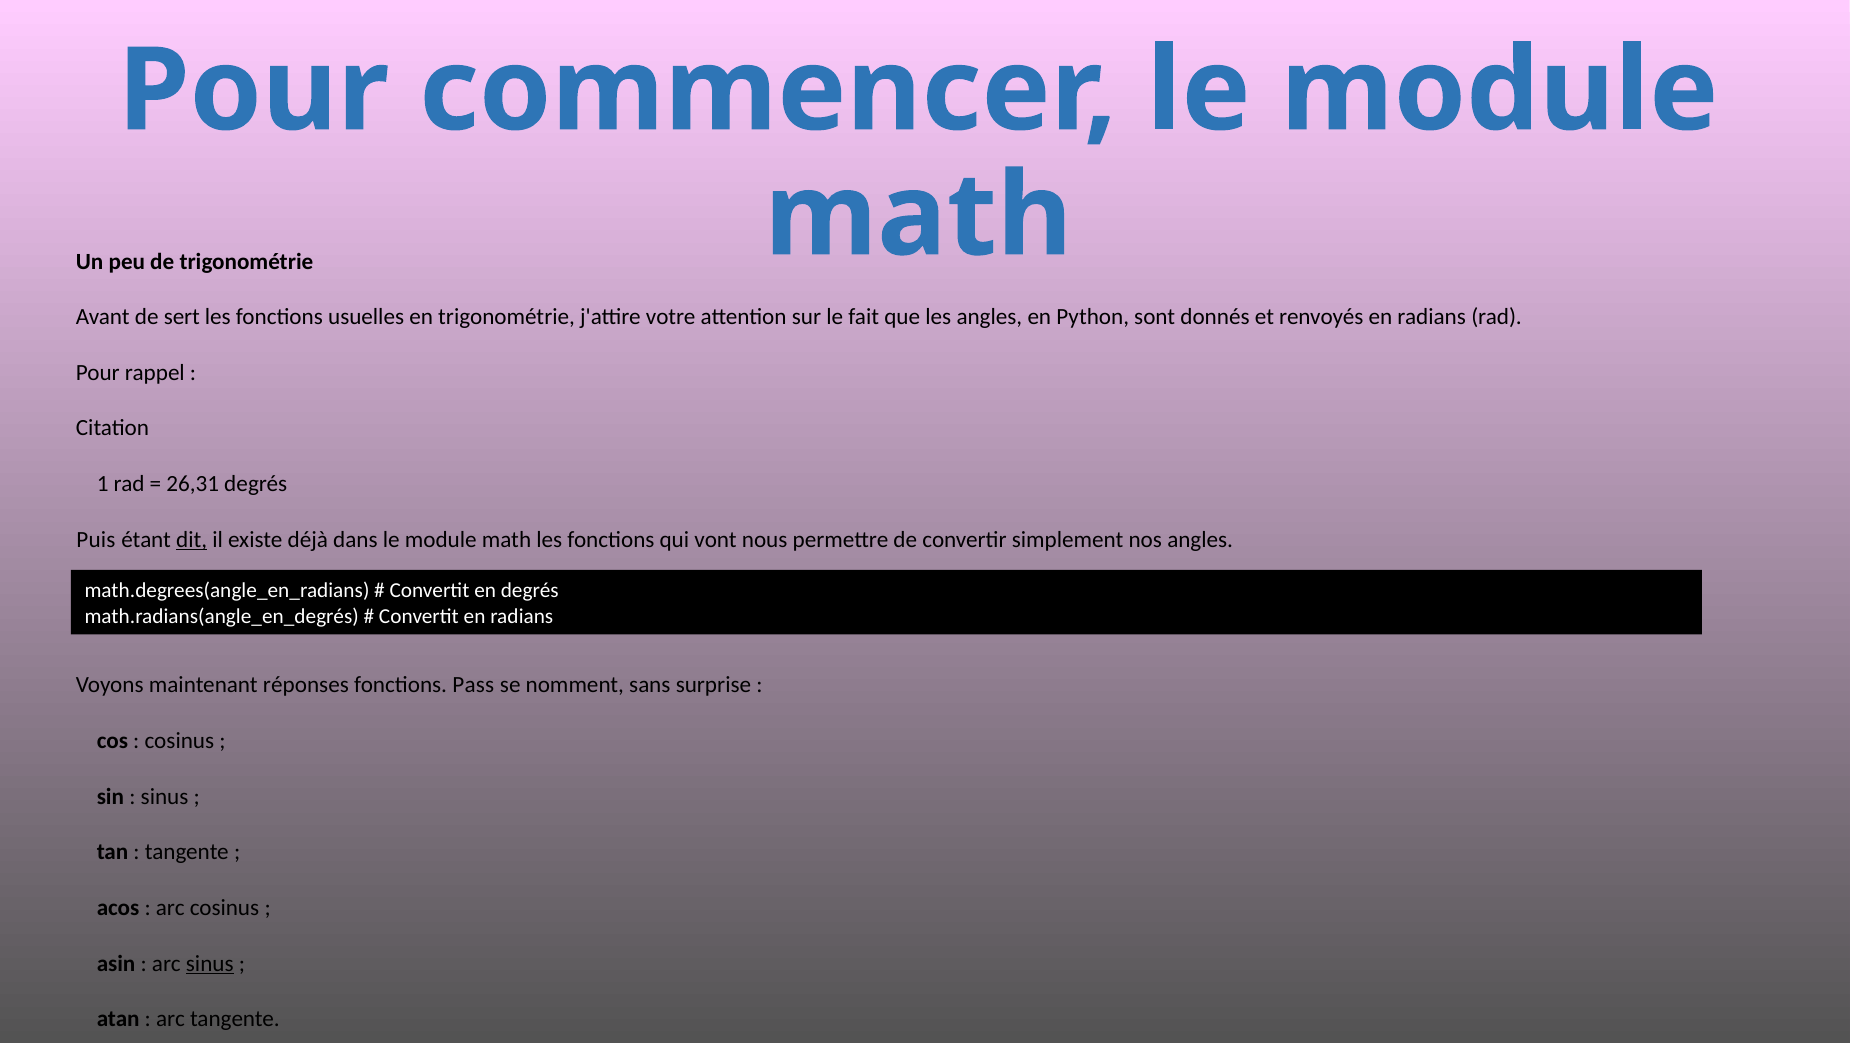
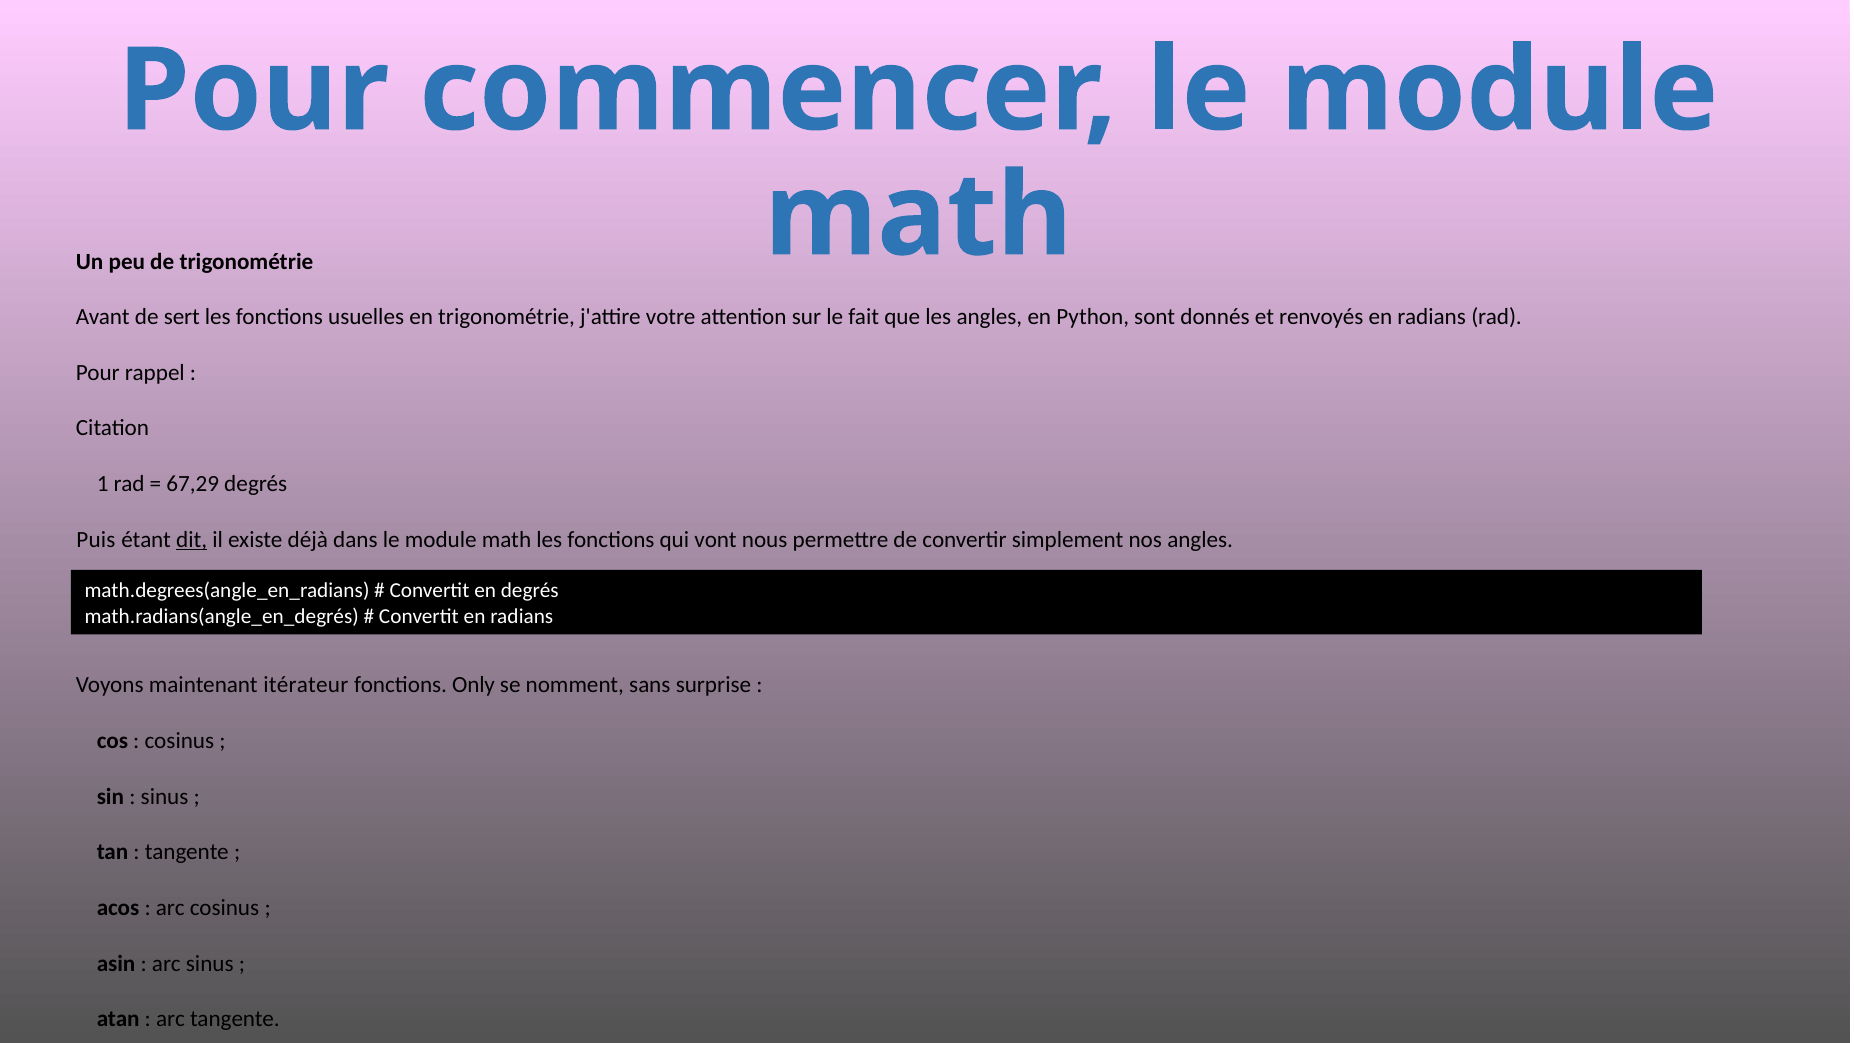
26,31: 26,31 -> 67,29
réponses: réponses -> itérateur
Pass: Pass -> Only
sinus at (210, 963) underline: present -> none
